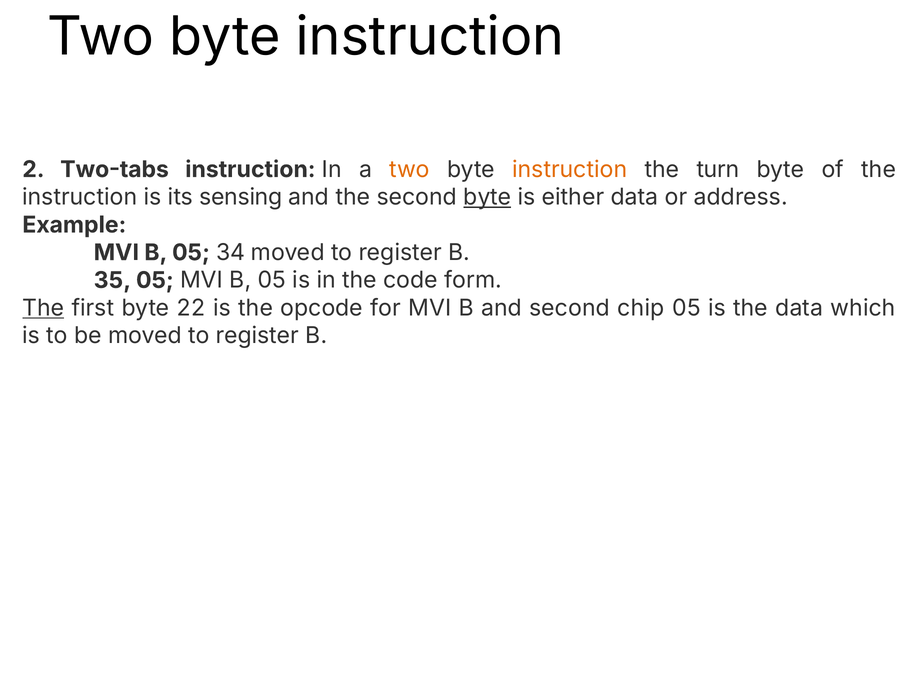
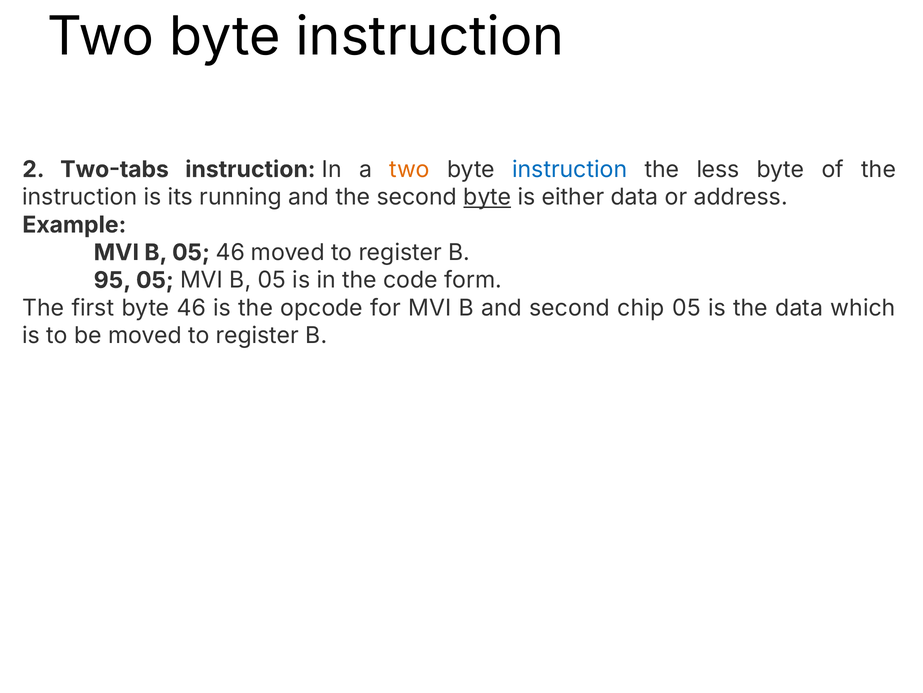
instruction at (570, 169) colour: orange -> blue
turn: turn -> less
sensing: sensing -> running
05 34: 34 -> 46
35: 35 -> 95
The at (43, 308) underline: present -> none
byte 22: 22 -> 46
